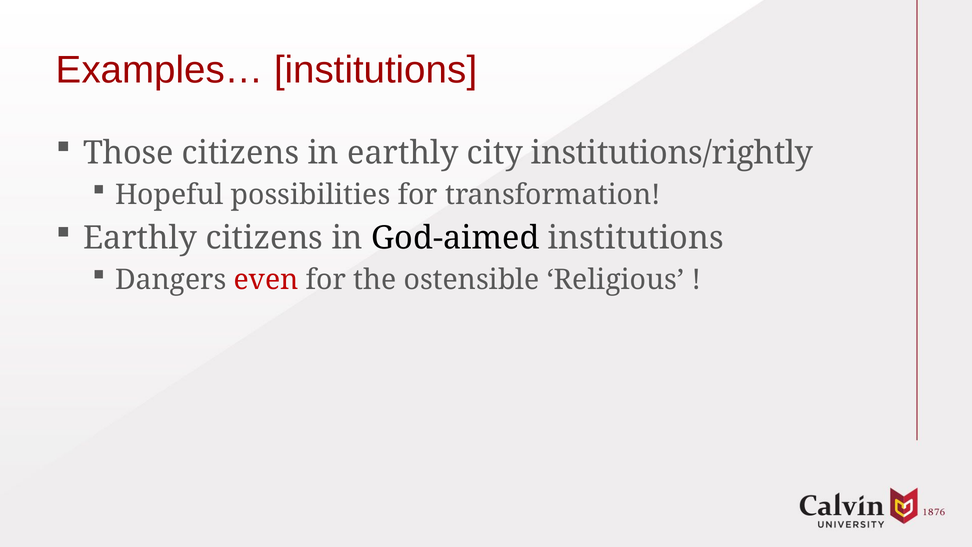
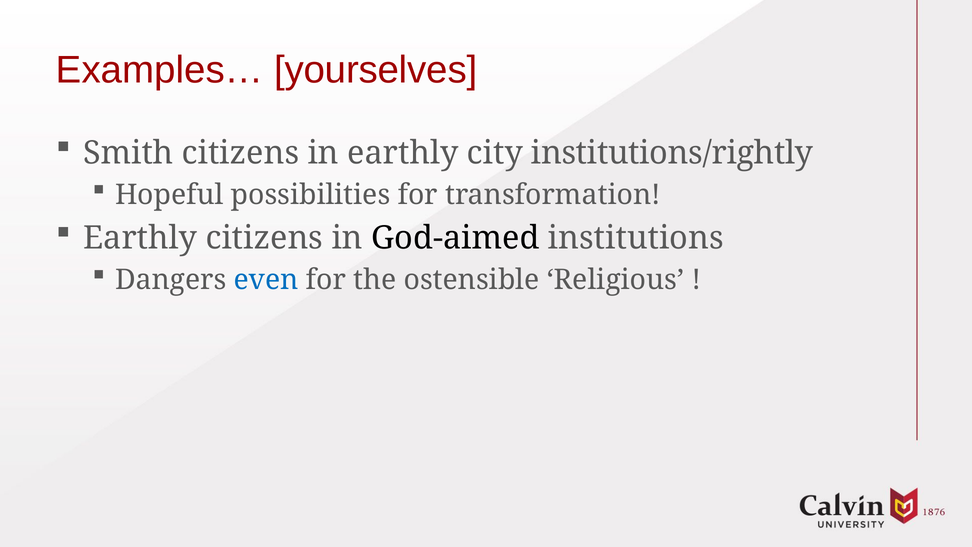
Examples… institutions: institutions -> yourselves
Those: Those -> Smith
even colour: red -> blue
